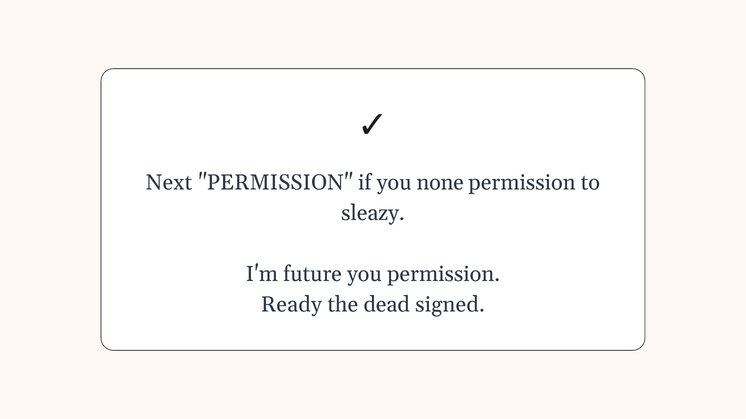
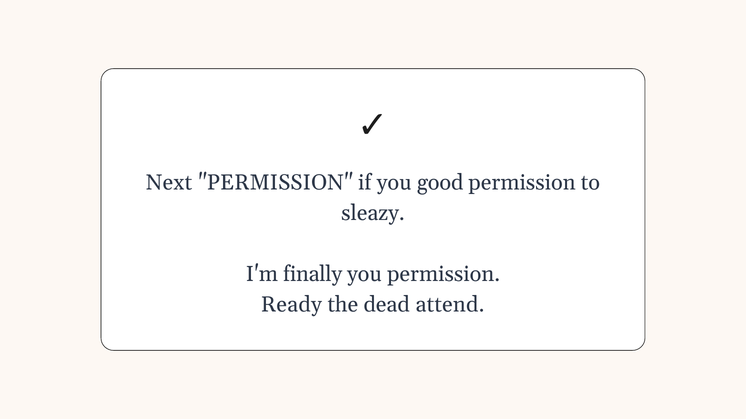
none: none -> good
future: future -> finally
signed: signed -> attend
